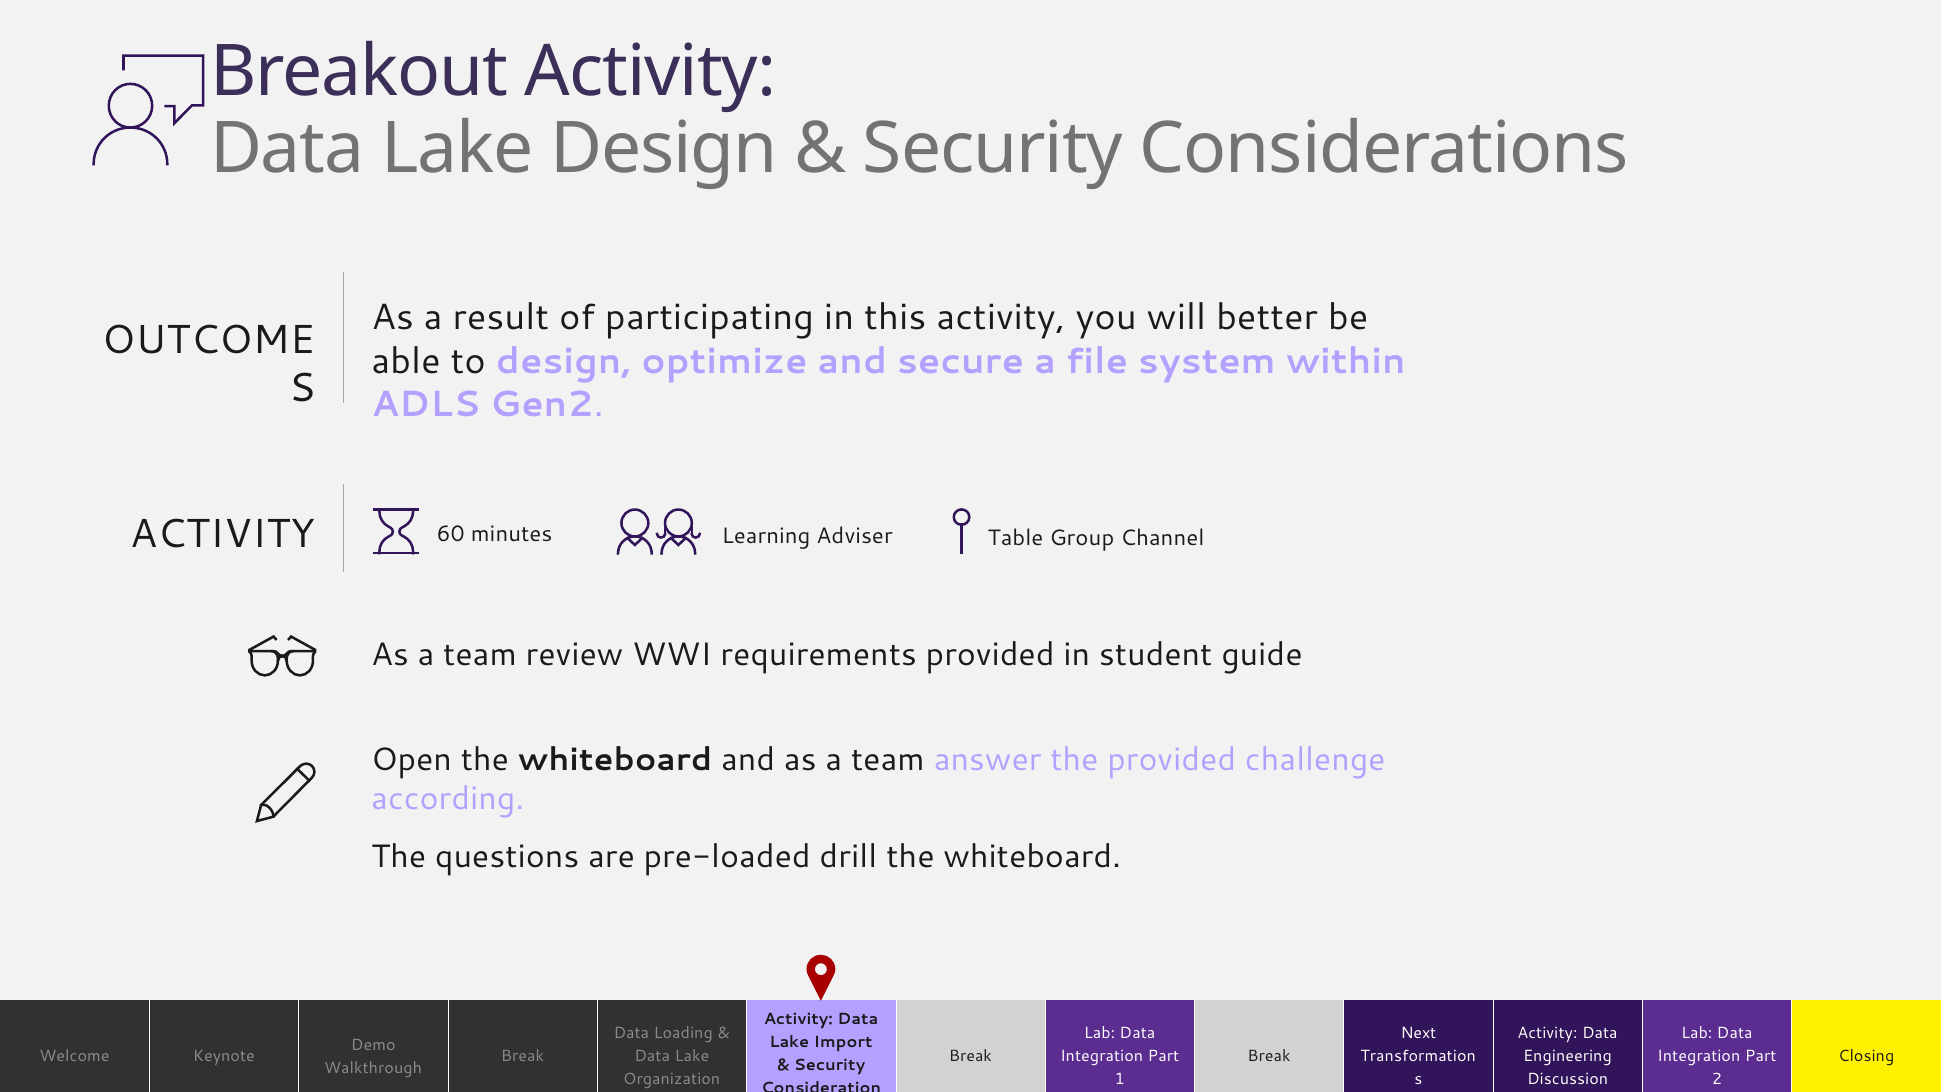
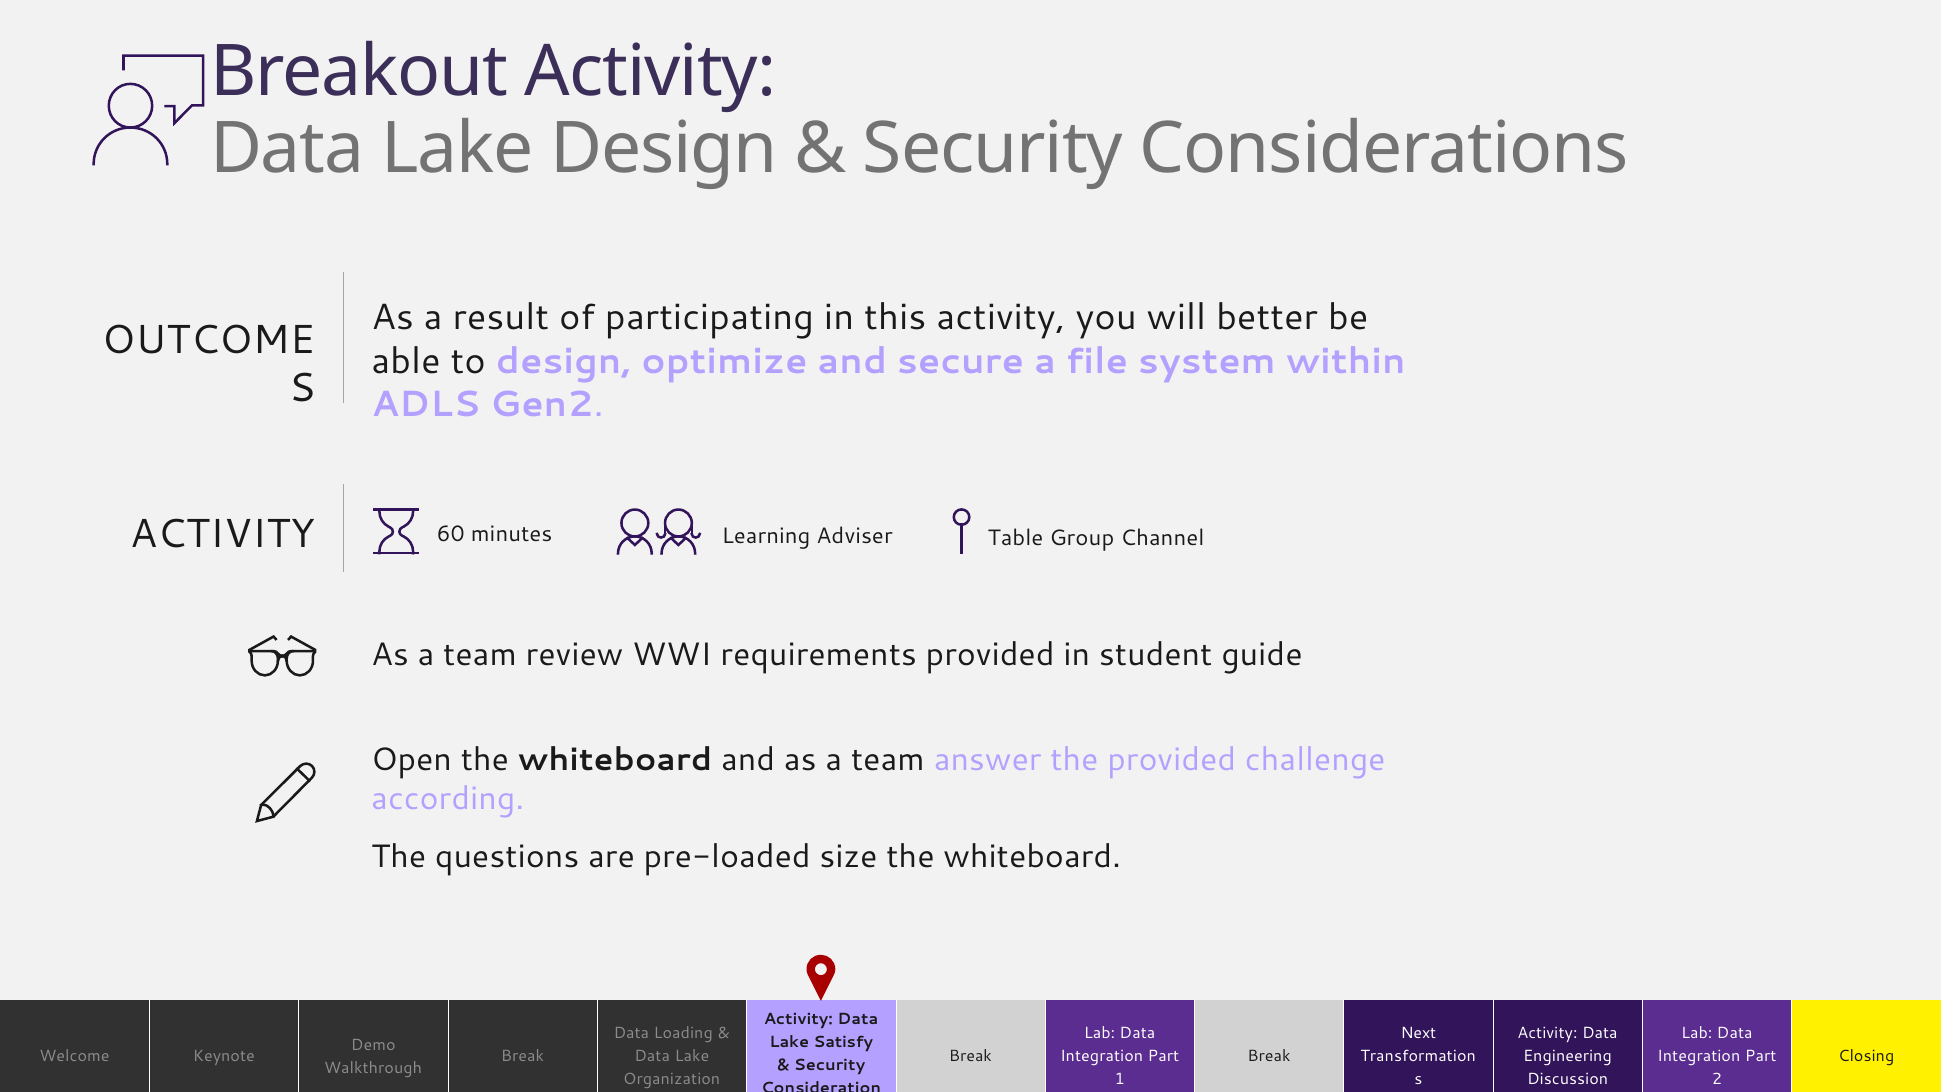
drill: drill -> size
Import: Import -> Satisfy
